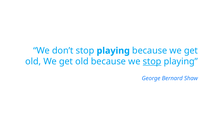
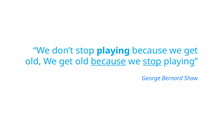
because at (108, 61) underline: none -> present
